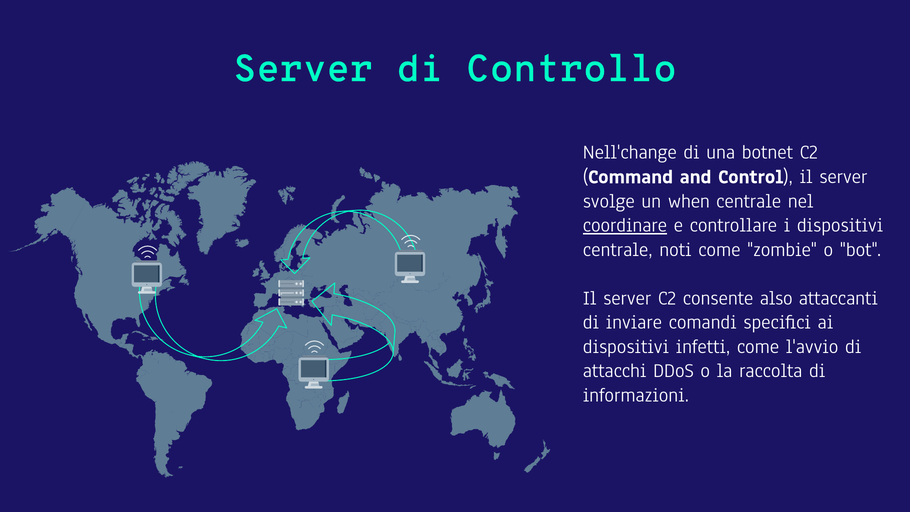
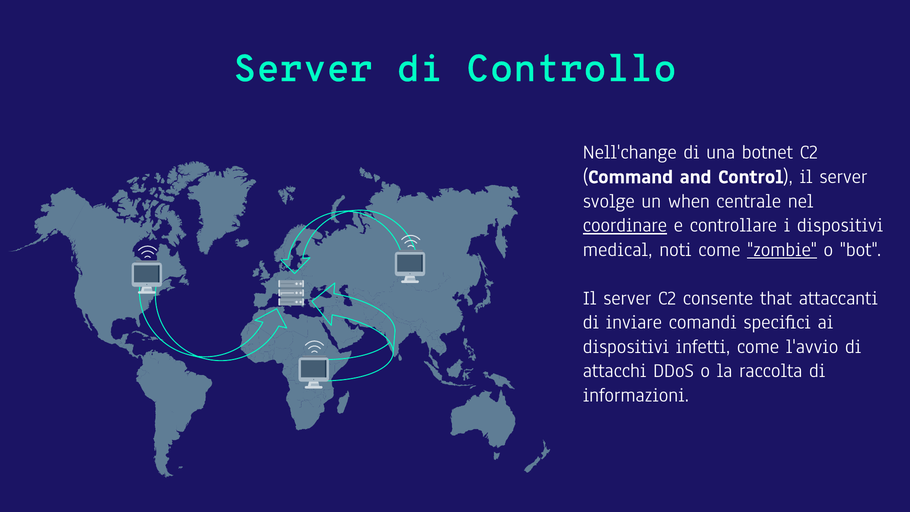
centrale at (618, 249): centrale -> medical
zombie underline: none -> present
also: also -> that
